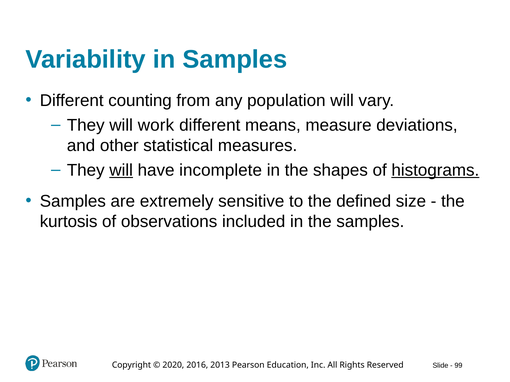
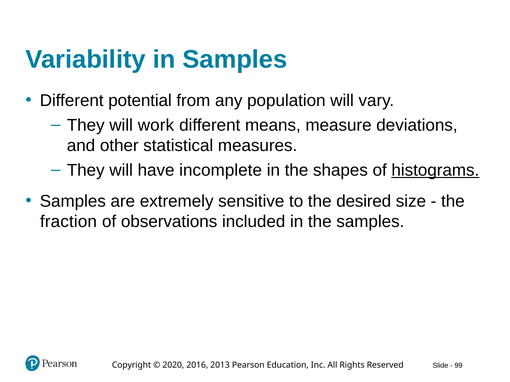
counting: counting -> potential
will at (121, 170) underline: present -> none
defined: defined -> desired
kurtosis: kurtosis -> fraction
